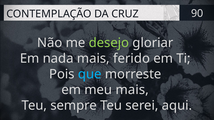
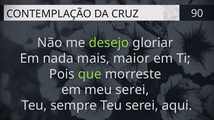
ferido: ferido -> maior
que colour: light blue -> light green
meu mais: mais -> serei
